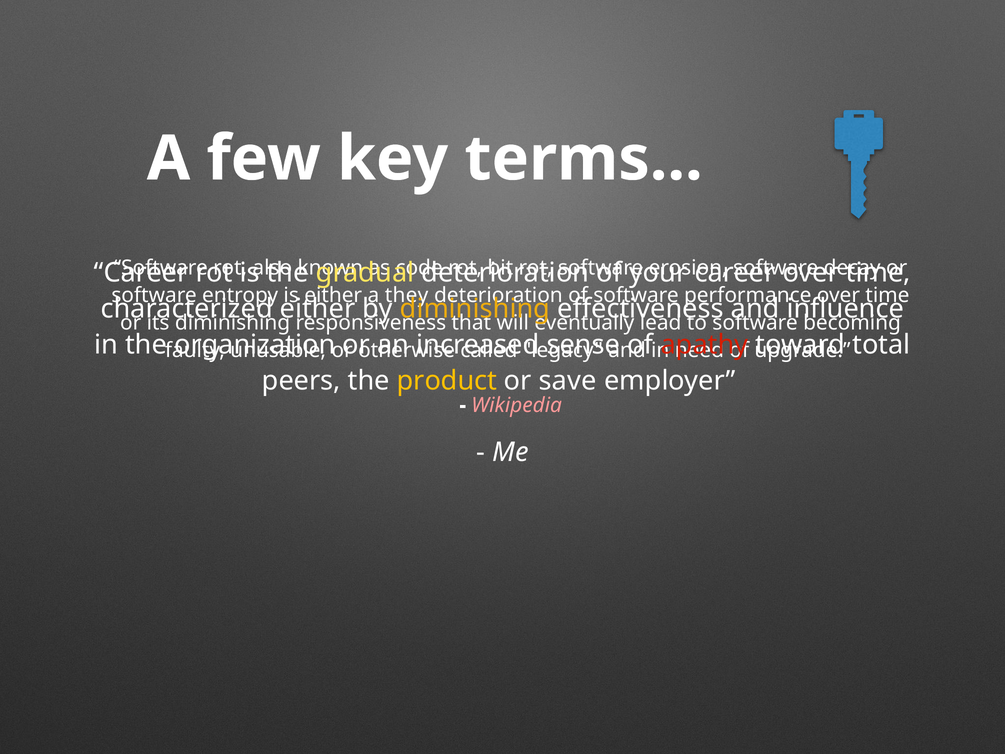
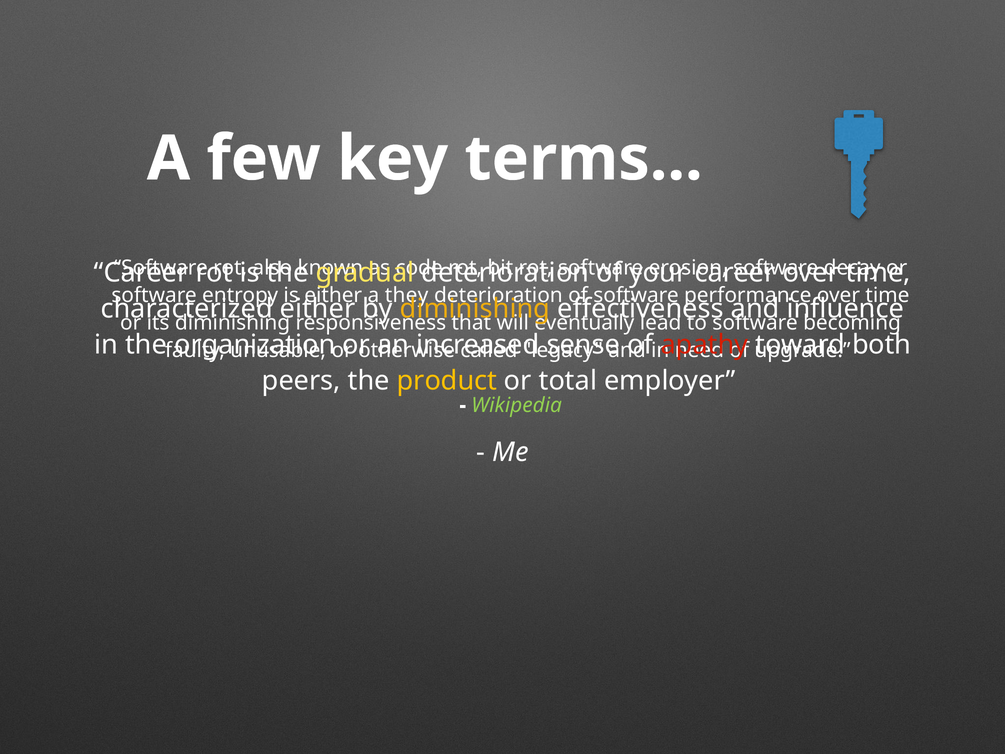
total: total -> both
save: save -> total
Wikipedia colour: pink -> light green
